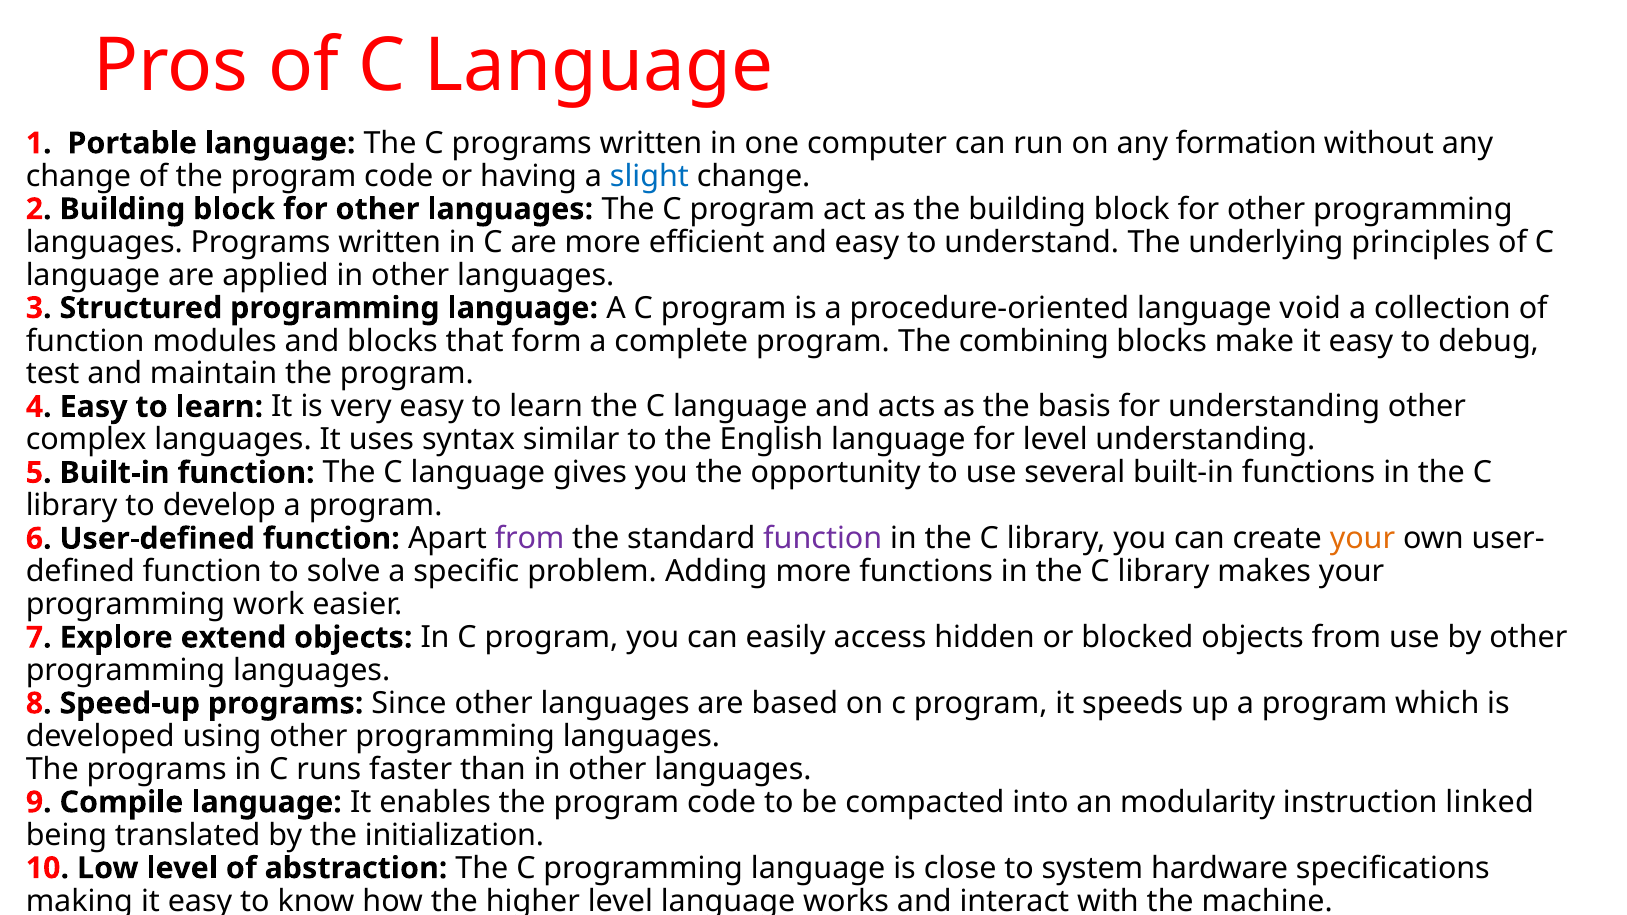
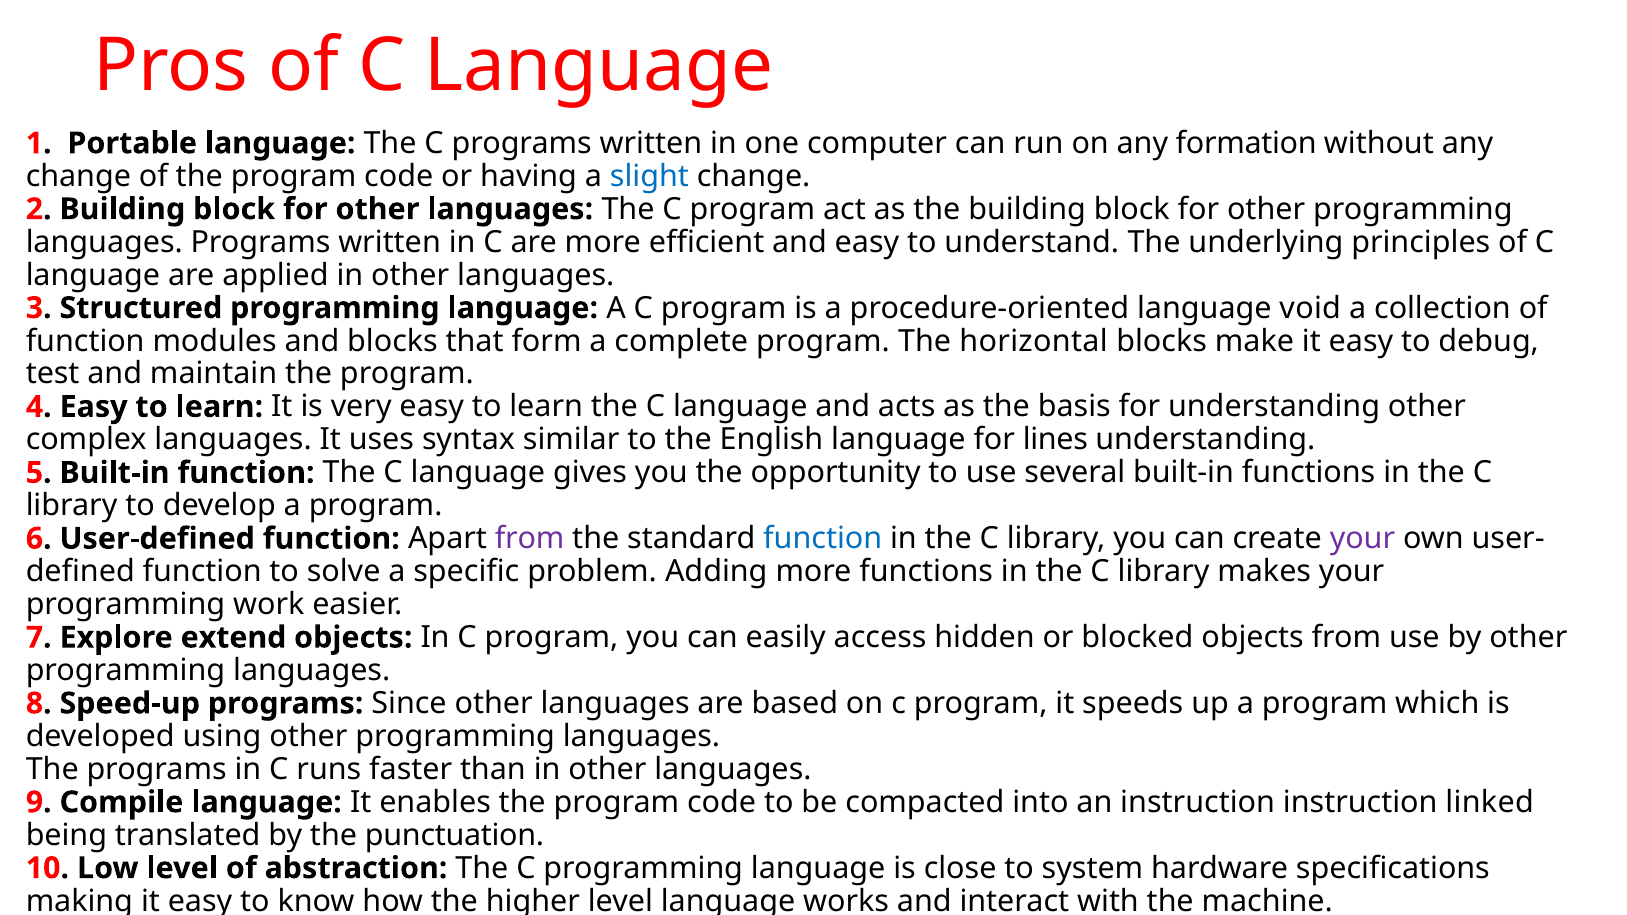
combining: combining -> horizontal
for level: level -> lines
function at (823, 539) colour: purple -> blue
your at (1362, 539) colour: orange -> purple
an modularity: modularity -> instruction
initialization: initialization -> punctuation
